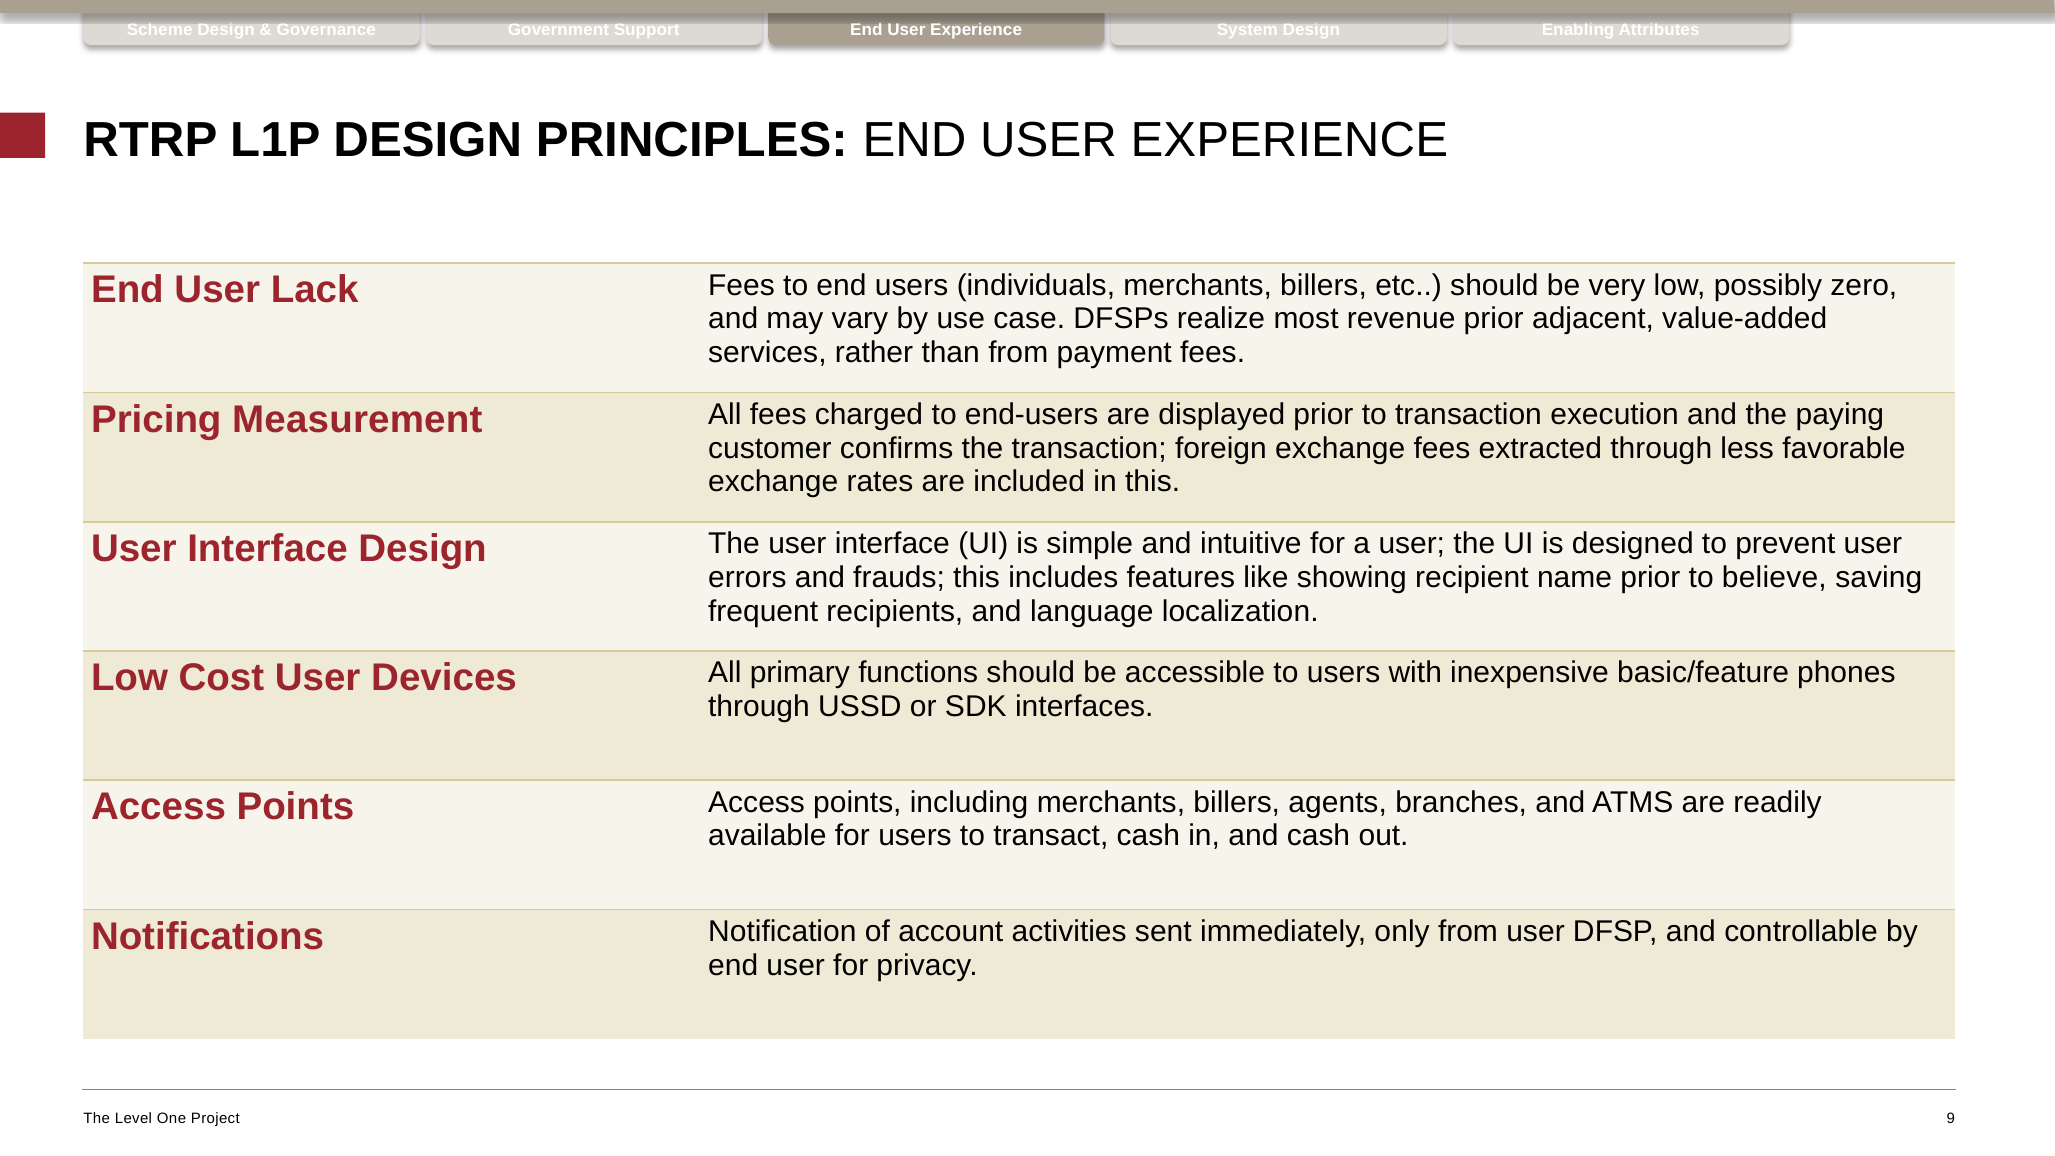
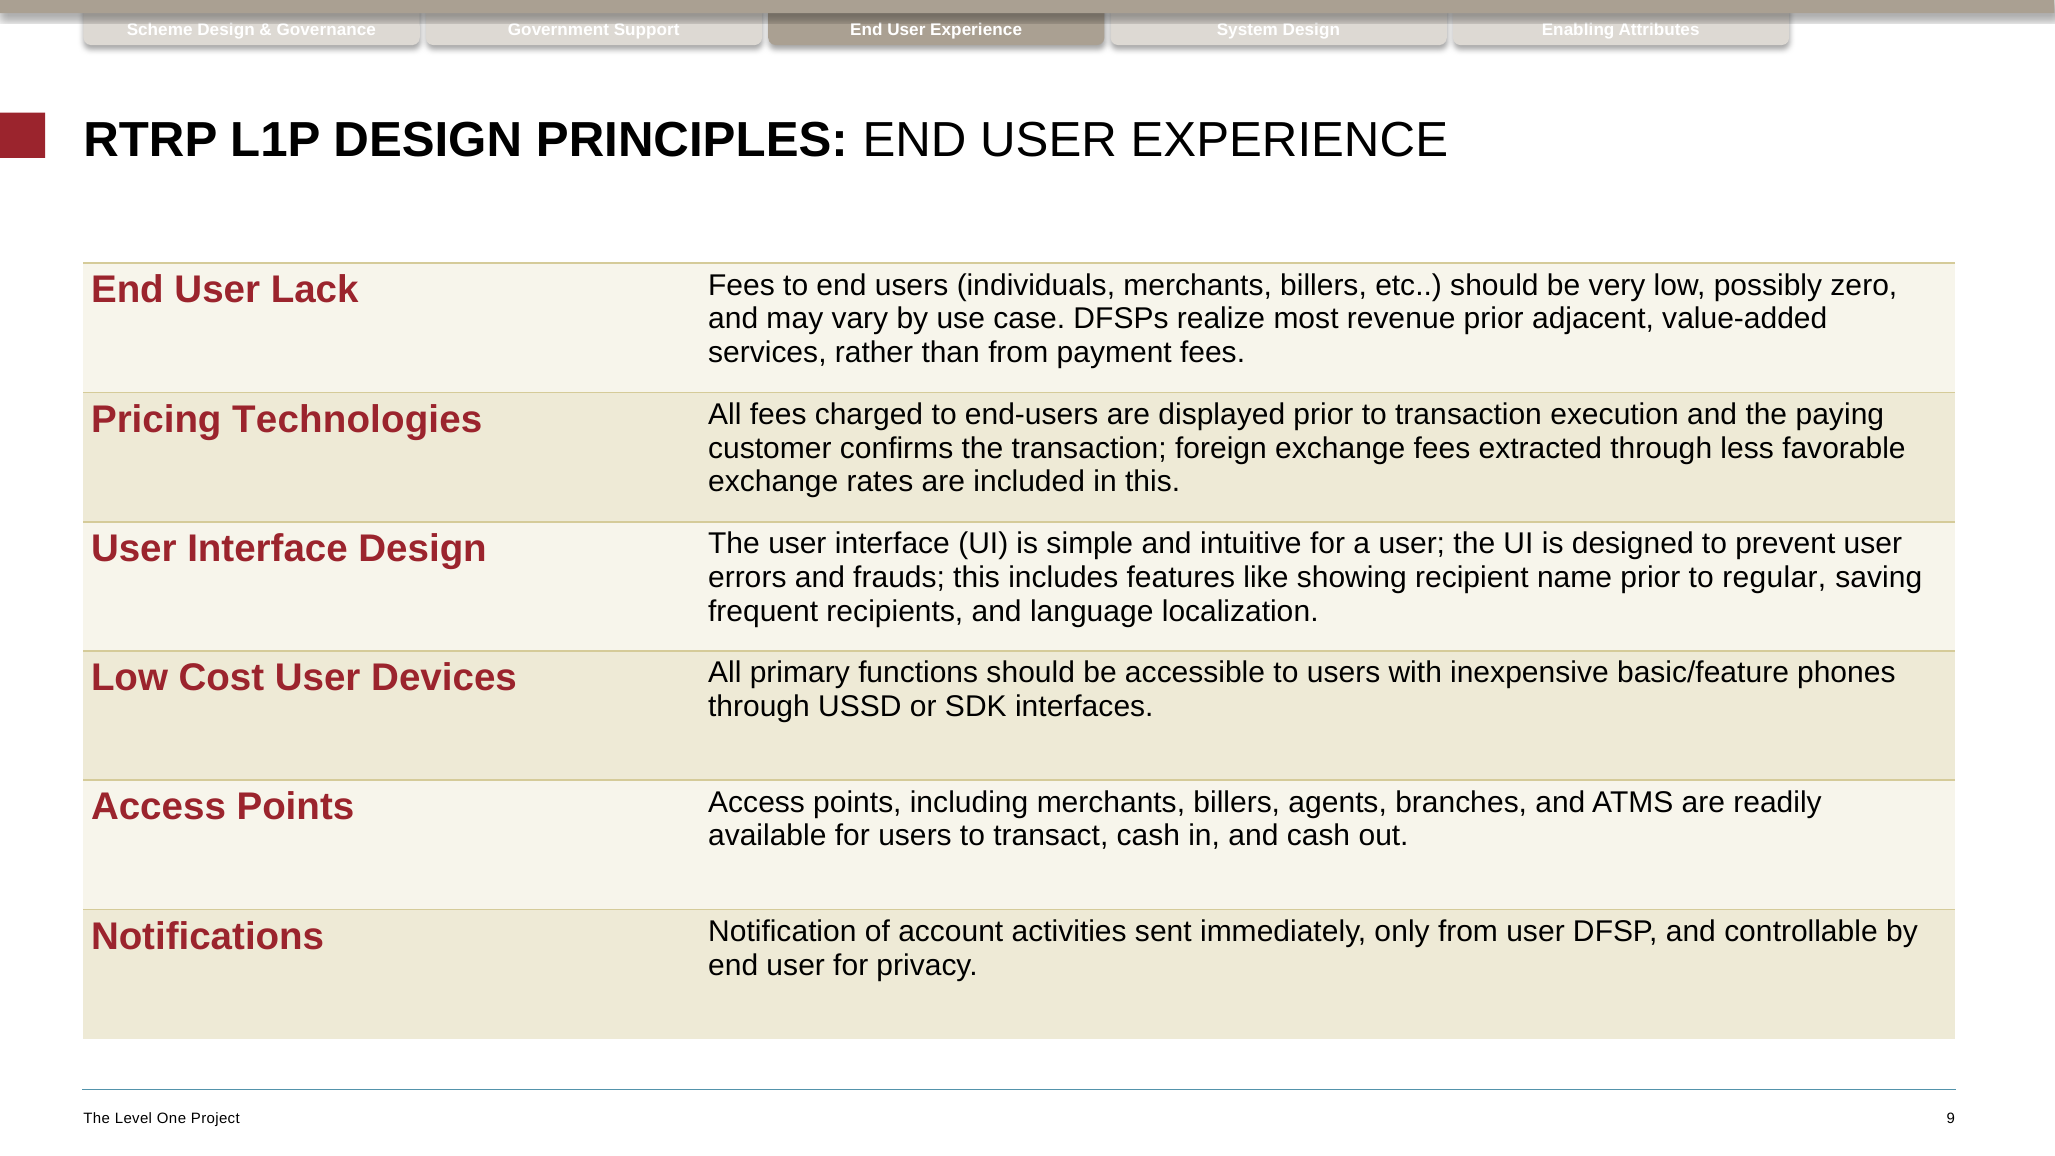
Measurement: Measurement -> Technologies
believe: believe -> regular
